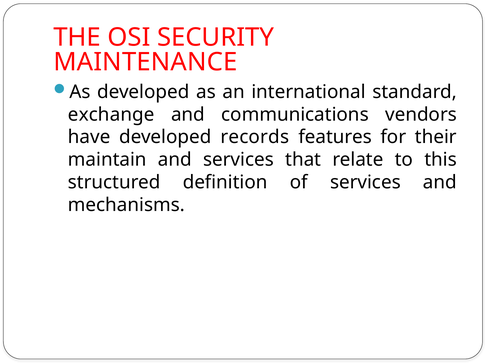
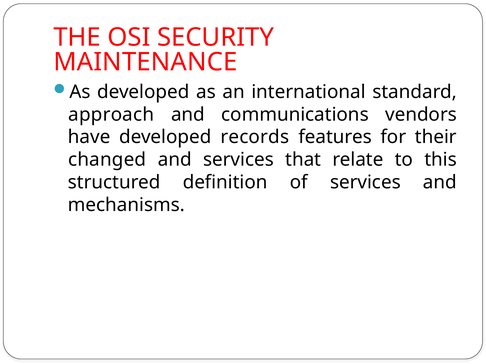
exchange: exchange -> approach
maintain: maintain -> changed
